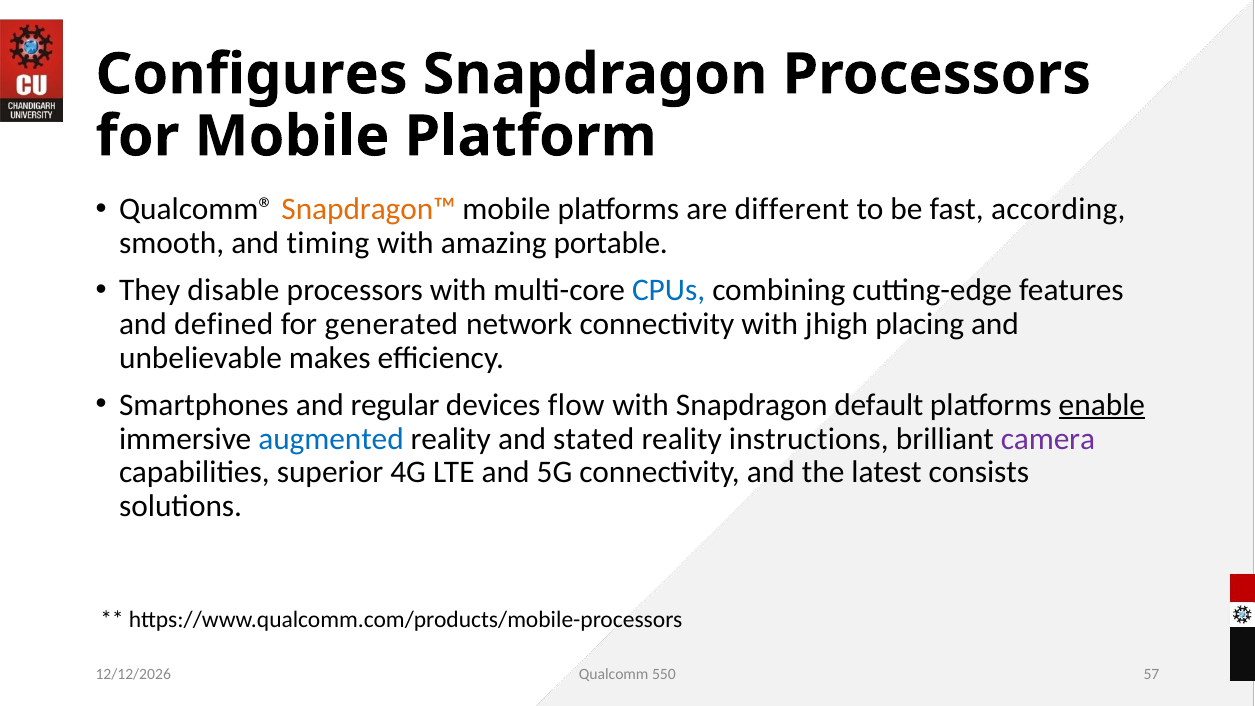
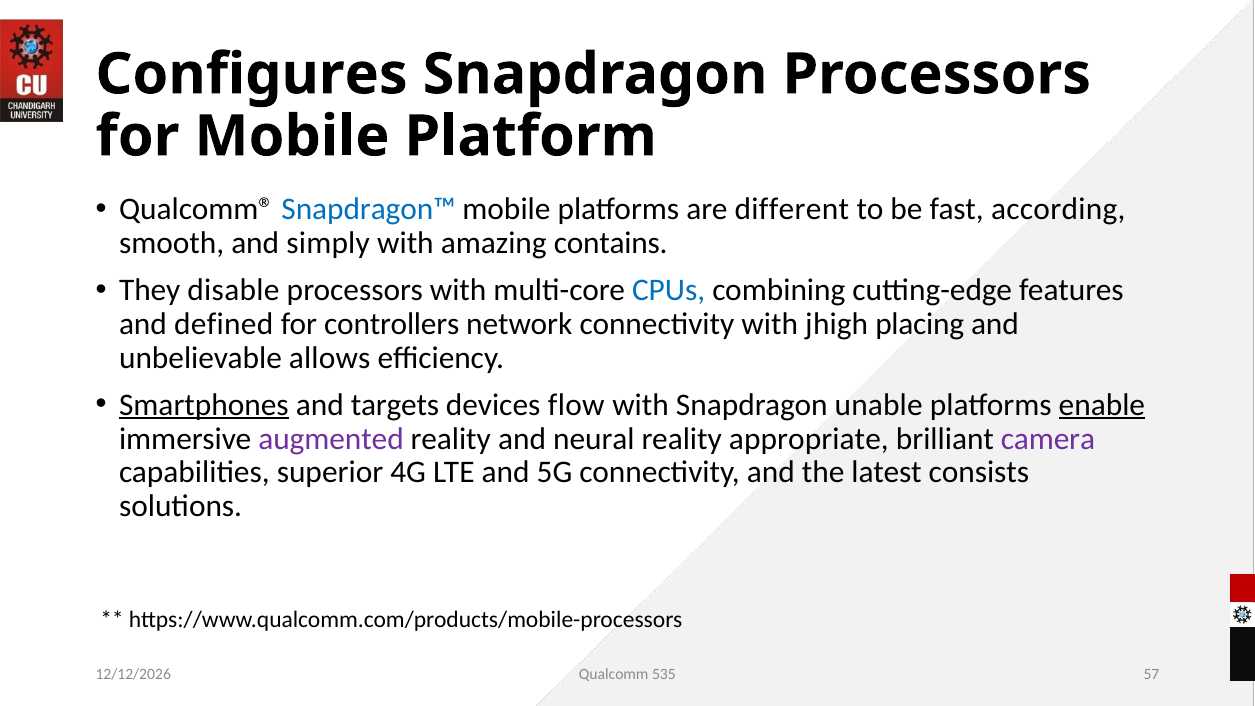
Snapdragon™ colour: orange -> blue
timing: timing -> simply
portable: portable -> contains
generated: generated -> controllers
makes: makes -> allows
Smartphones underline: none -> present
regular: regular -> targets
default: default -> unable
augmented colour: blue -> purple
stated: stated -> neural
instructions: instructions -> appropriate
550: 550 -> 535
